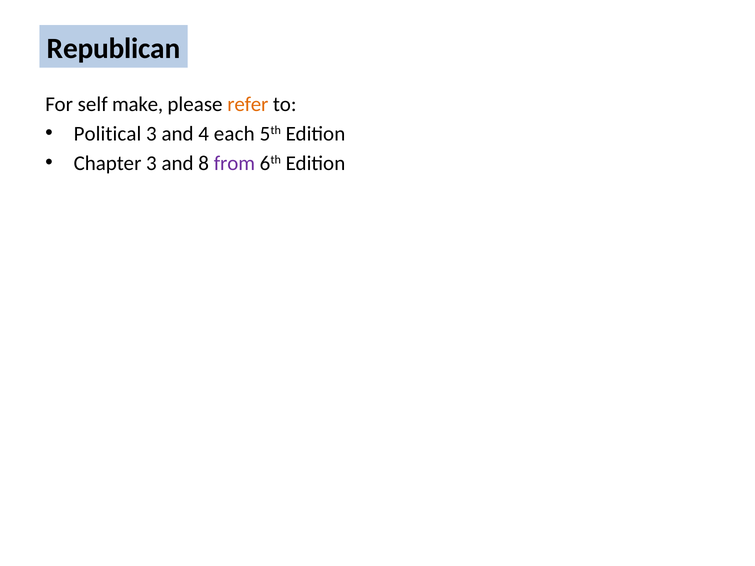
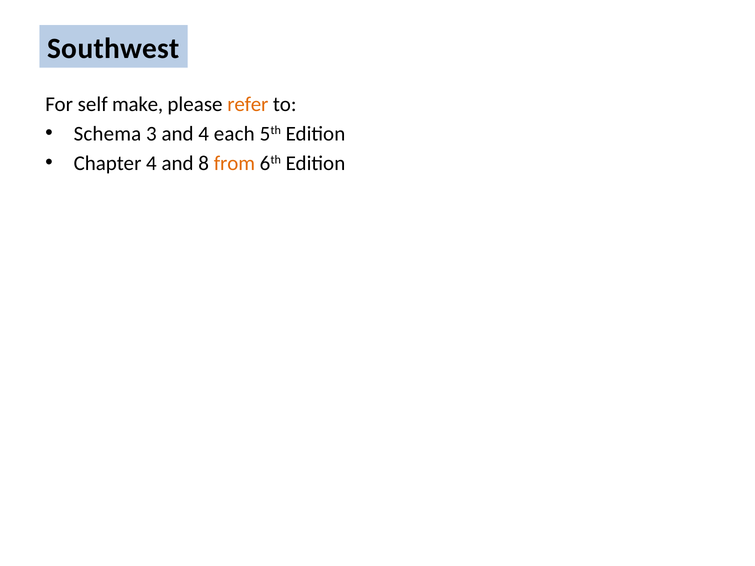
Republican: Republican -> Southwest
Political: Political -> Schema
Chapter 3: 3 -> 4
from colour: purple -> orange
